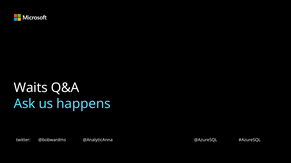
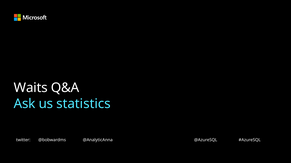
happens: happens -> statistics
